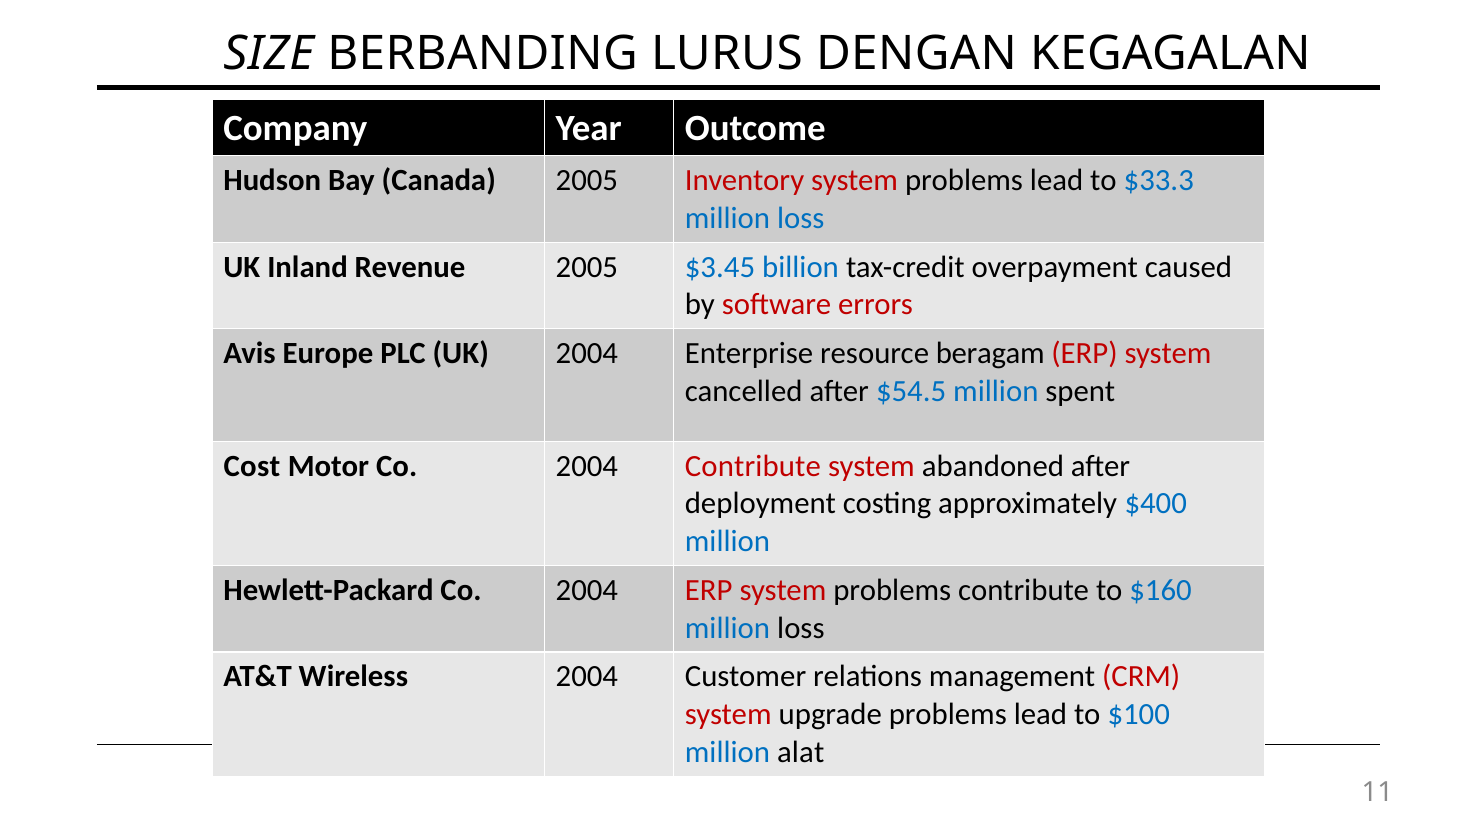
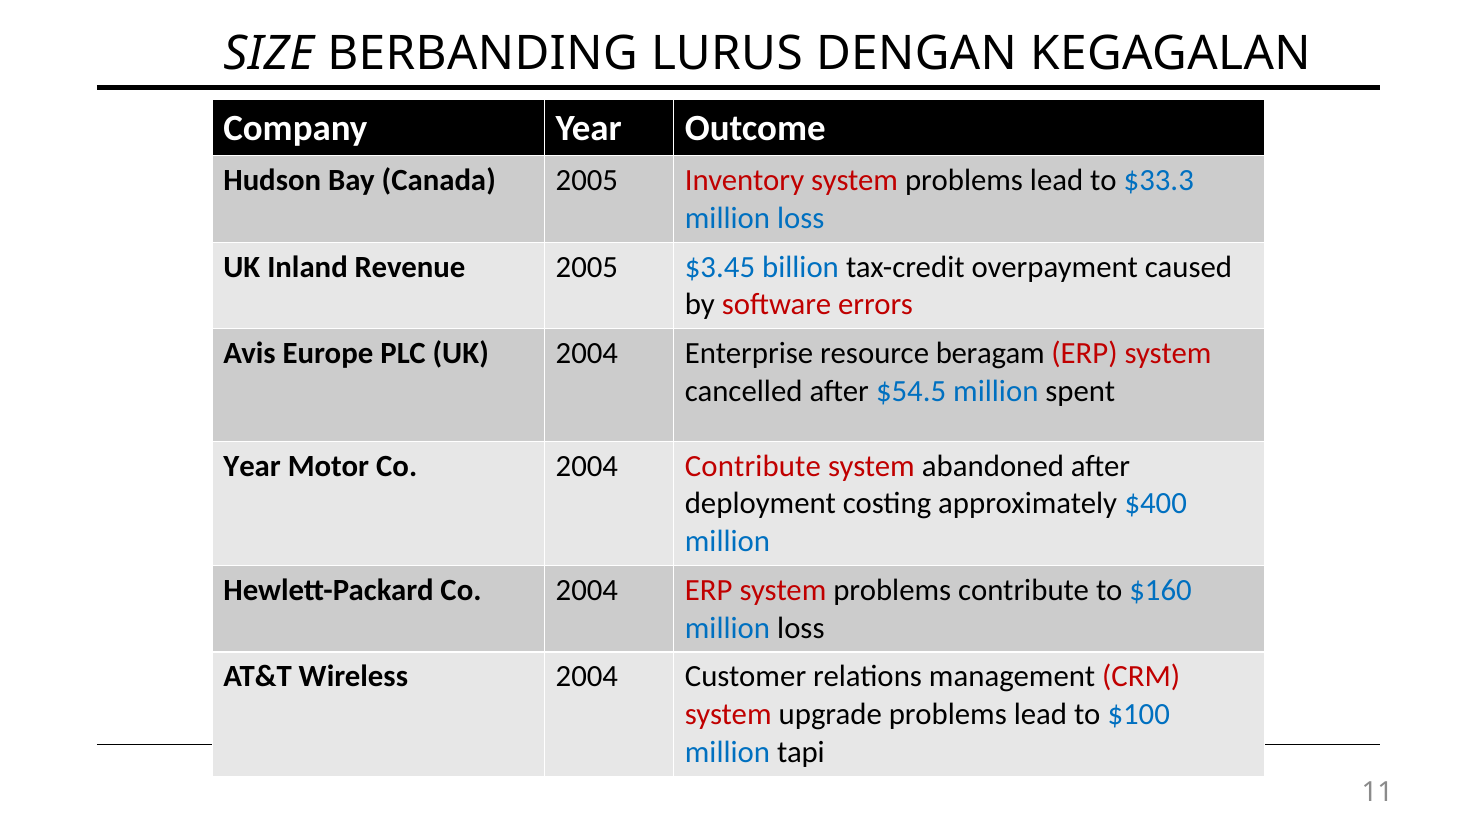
Cost at (252, 466): Cost -> Year
alat: alat -> tapi
